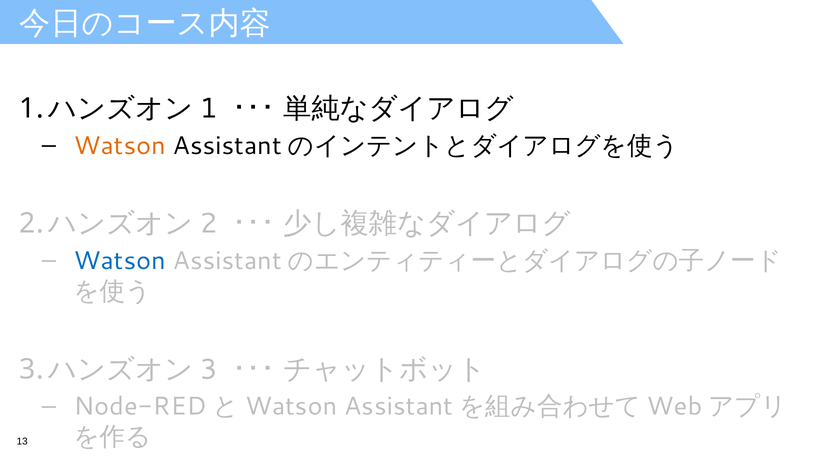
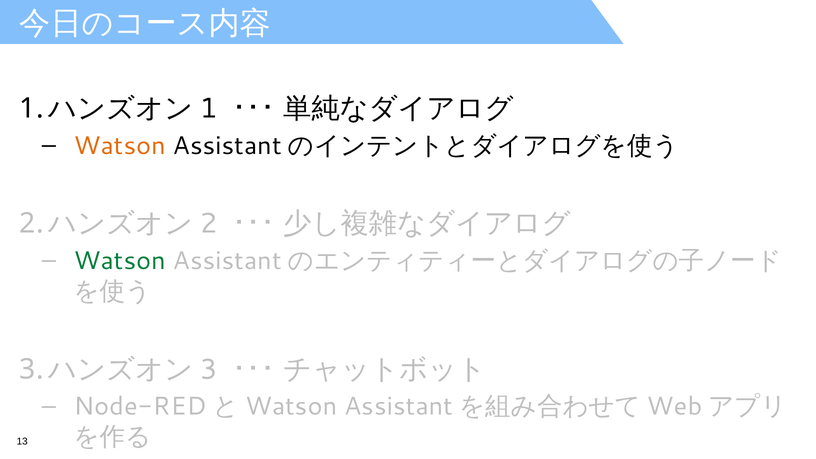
Watson at (120, 261) colour: blue -> green
